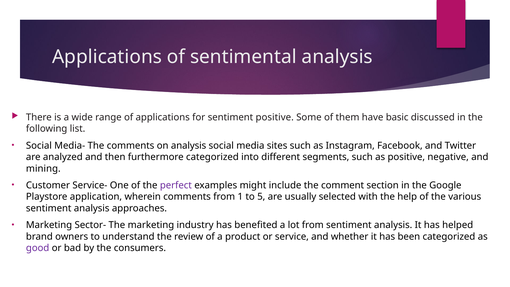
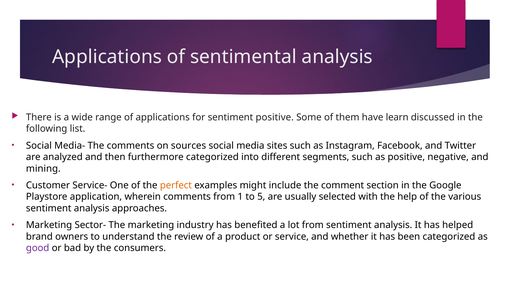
basic: basic -> learn
on analysis: analysis -> sources
perfect colour: purple -> orange
